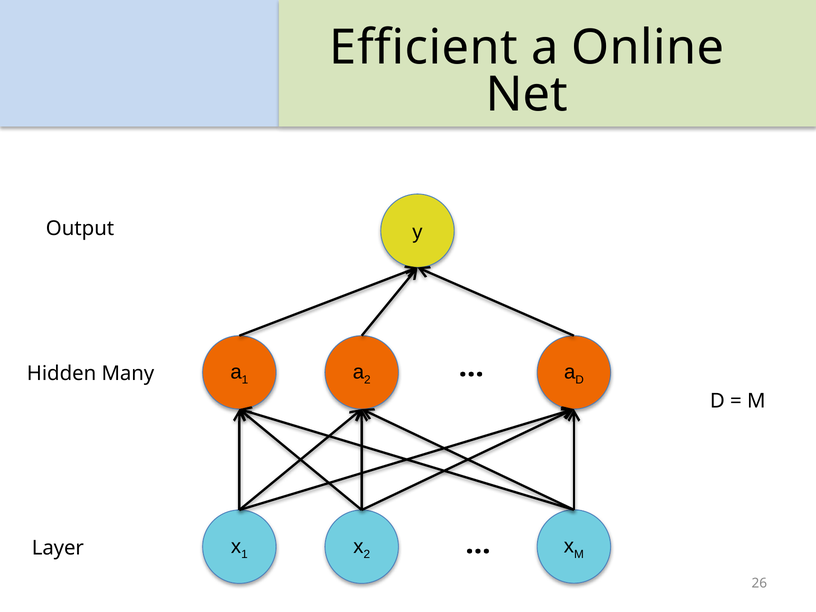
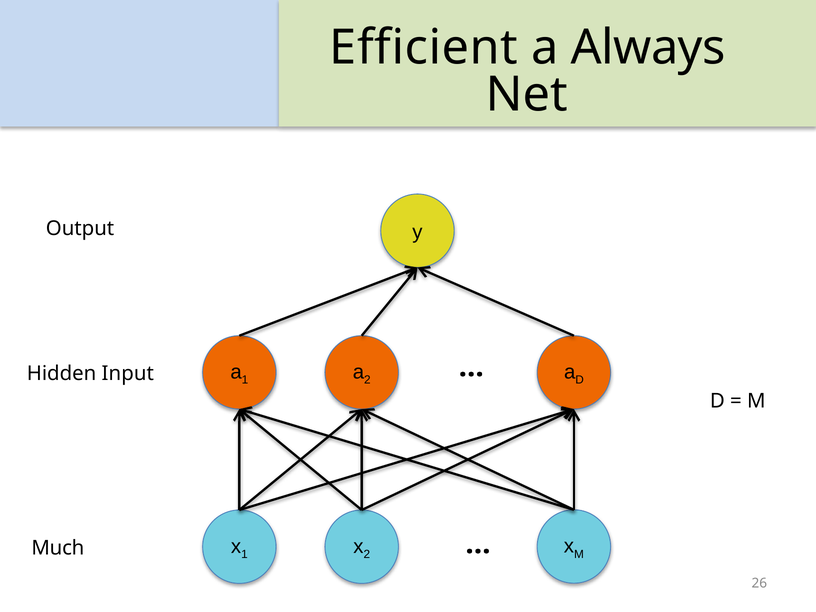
Online: Online -> Always
Many: Many -> Input
Layer: Layer -> Much
